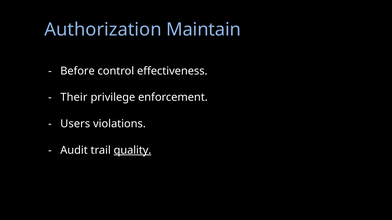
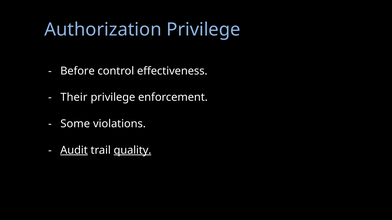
Authorization Maintain: Maintain -> Privilege
Users: Users -> Some
Audit underline: none -> present
